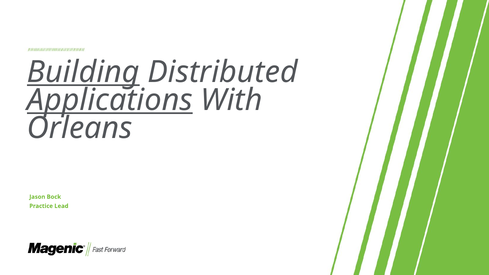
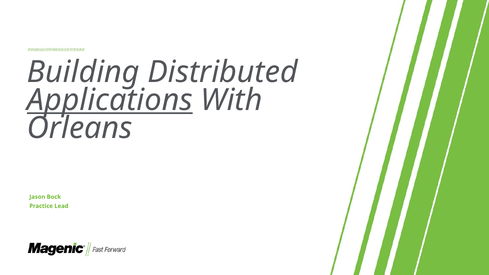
Building underline: present -> none
